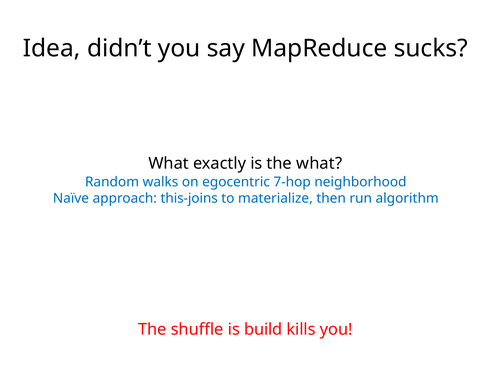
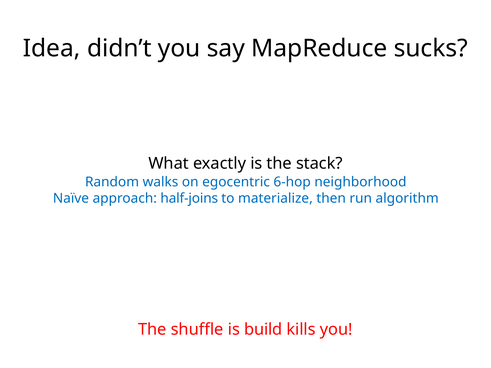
the what: what -> stack
7-hop: 7-hop -> 6-hop
this-joins: this-joins -> half-joins
